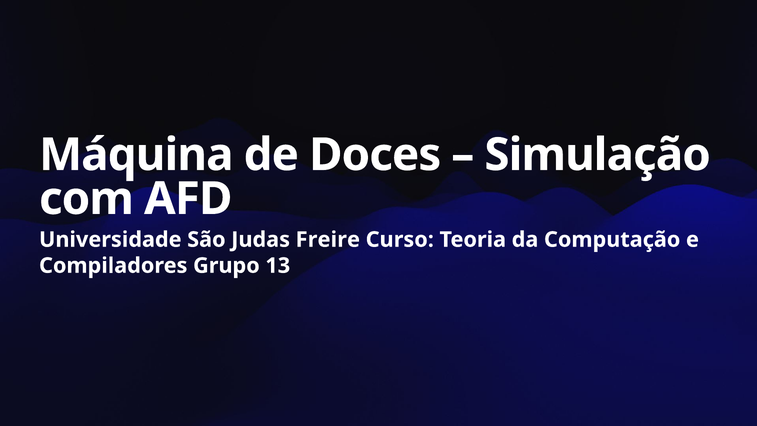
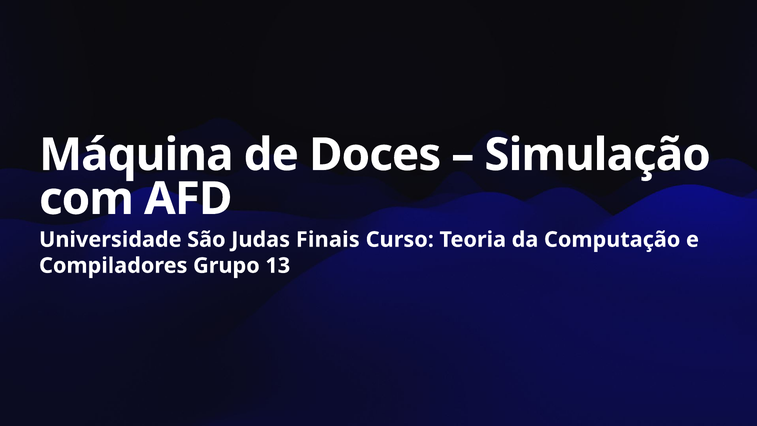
Freire: Freire -> Finais
